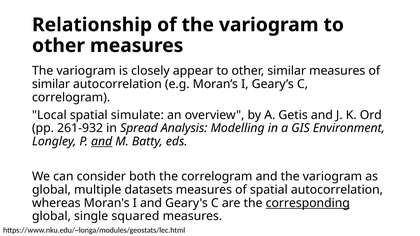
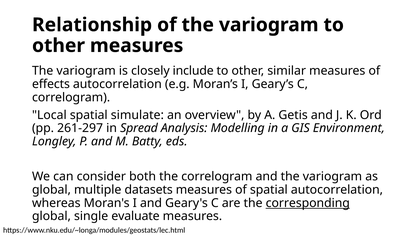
appear: appear -> include
similar at (51, 84): similar -> effects
261-932: 261-932 -> 261-297
and at (102, 142) underline: present -> none
squared: squared -> evaluate
